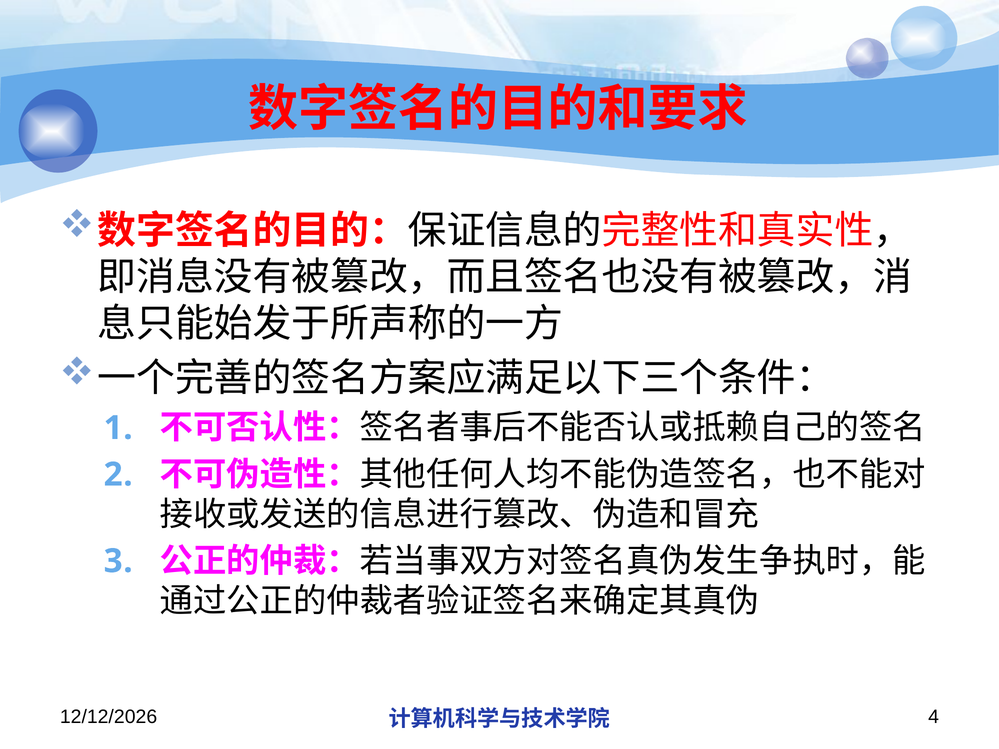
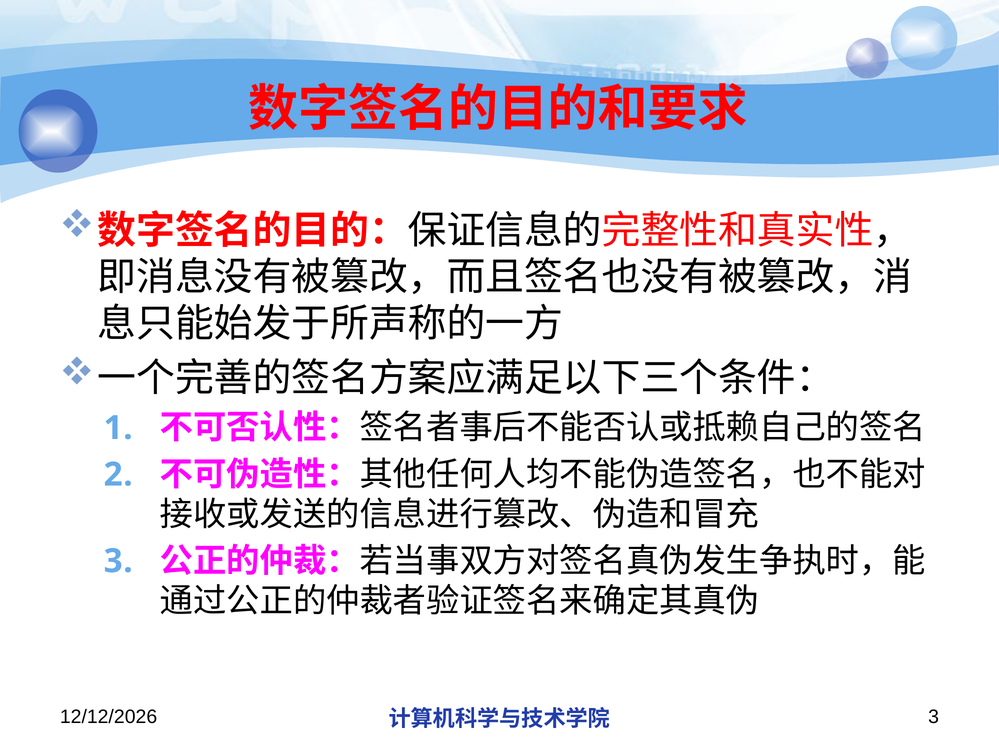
4 at (934, 717): 4 -> 3
